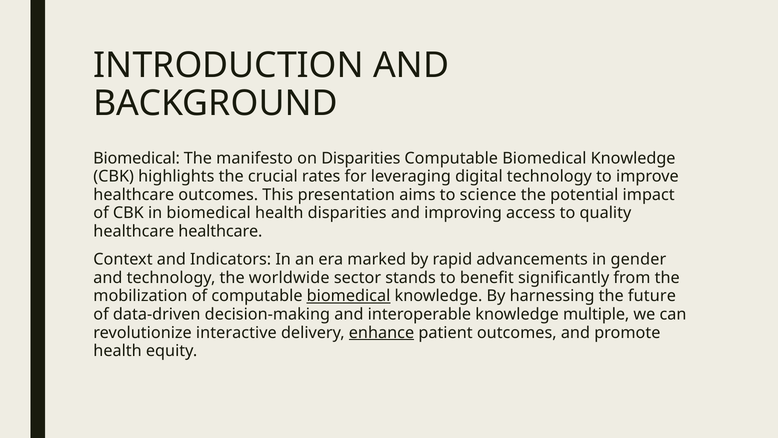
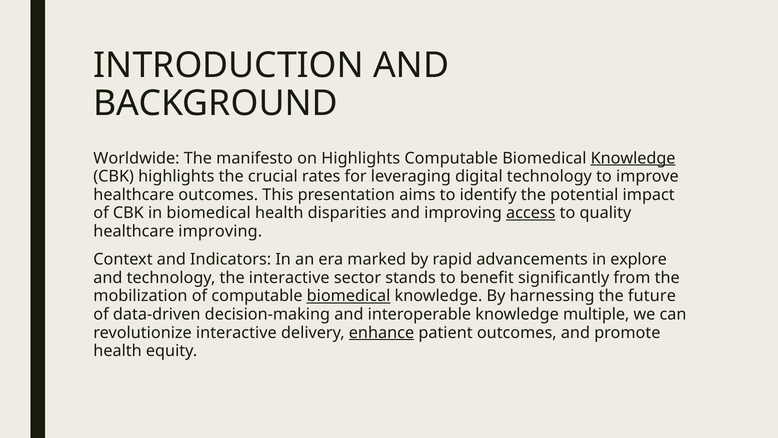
Biomedical at (137, 158): Biomedical -> Worldwide
on Disparities: Disparities -> Highlights
Knowledge at (633, 158) underline: none -> present
science: science -> identify
access underline: none -> present
healthcare healthcare: healthcare -> improving
gender: gender -> explore
the worldwide: worldwide -> interactive
